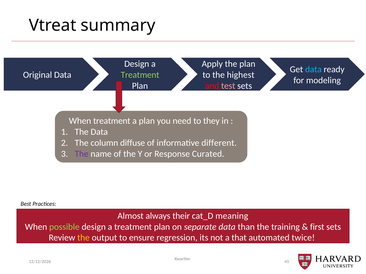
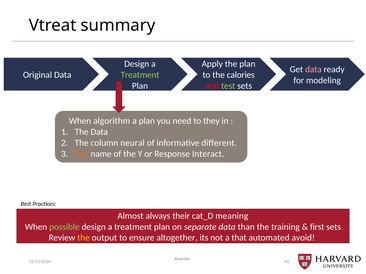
data at (313, 69) colour: light blue -> pink
highest: highest -> calories
test colour: pink -> light green
When treatment: treatment -> algorithm
diffuse: diffuse -> neural
The at (82, 154) colour: purple -> orange
Curated: Curated -> Interact
regression: regression -> altogether
twice: twice -> avoid
